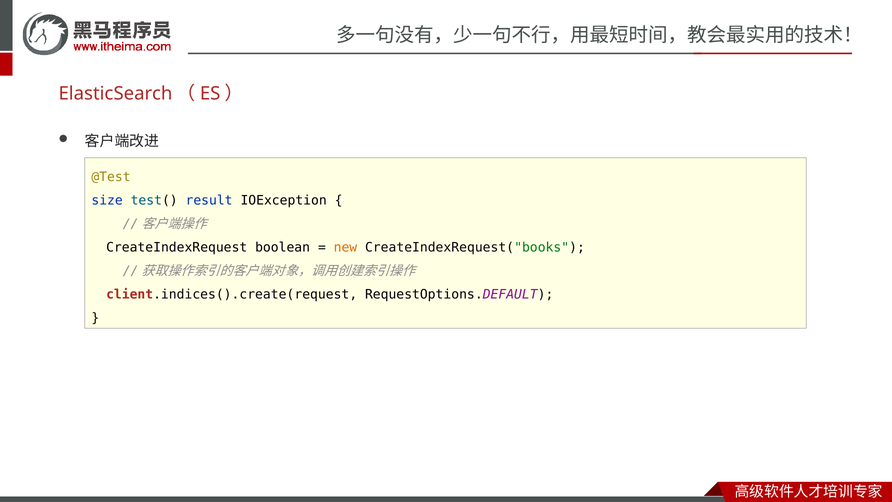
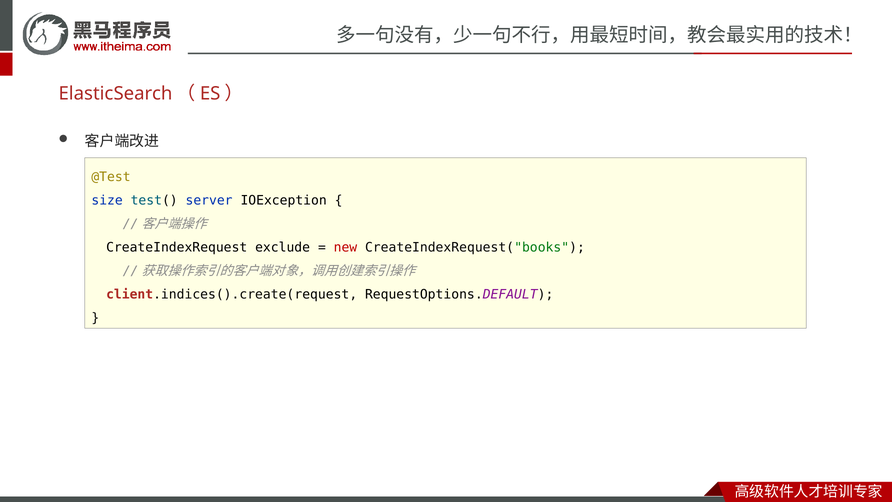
result: result -> server
boolean: boolean -> exclude
new colour: orange -> red
